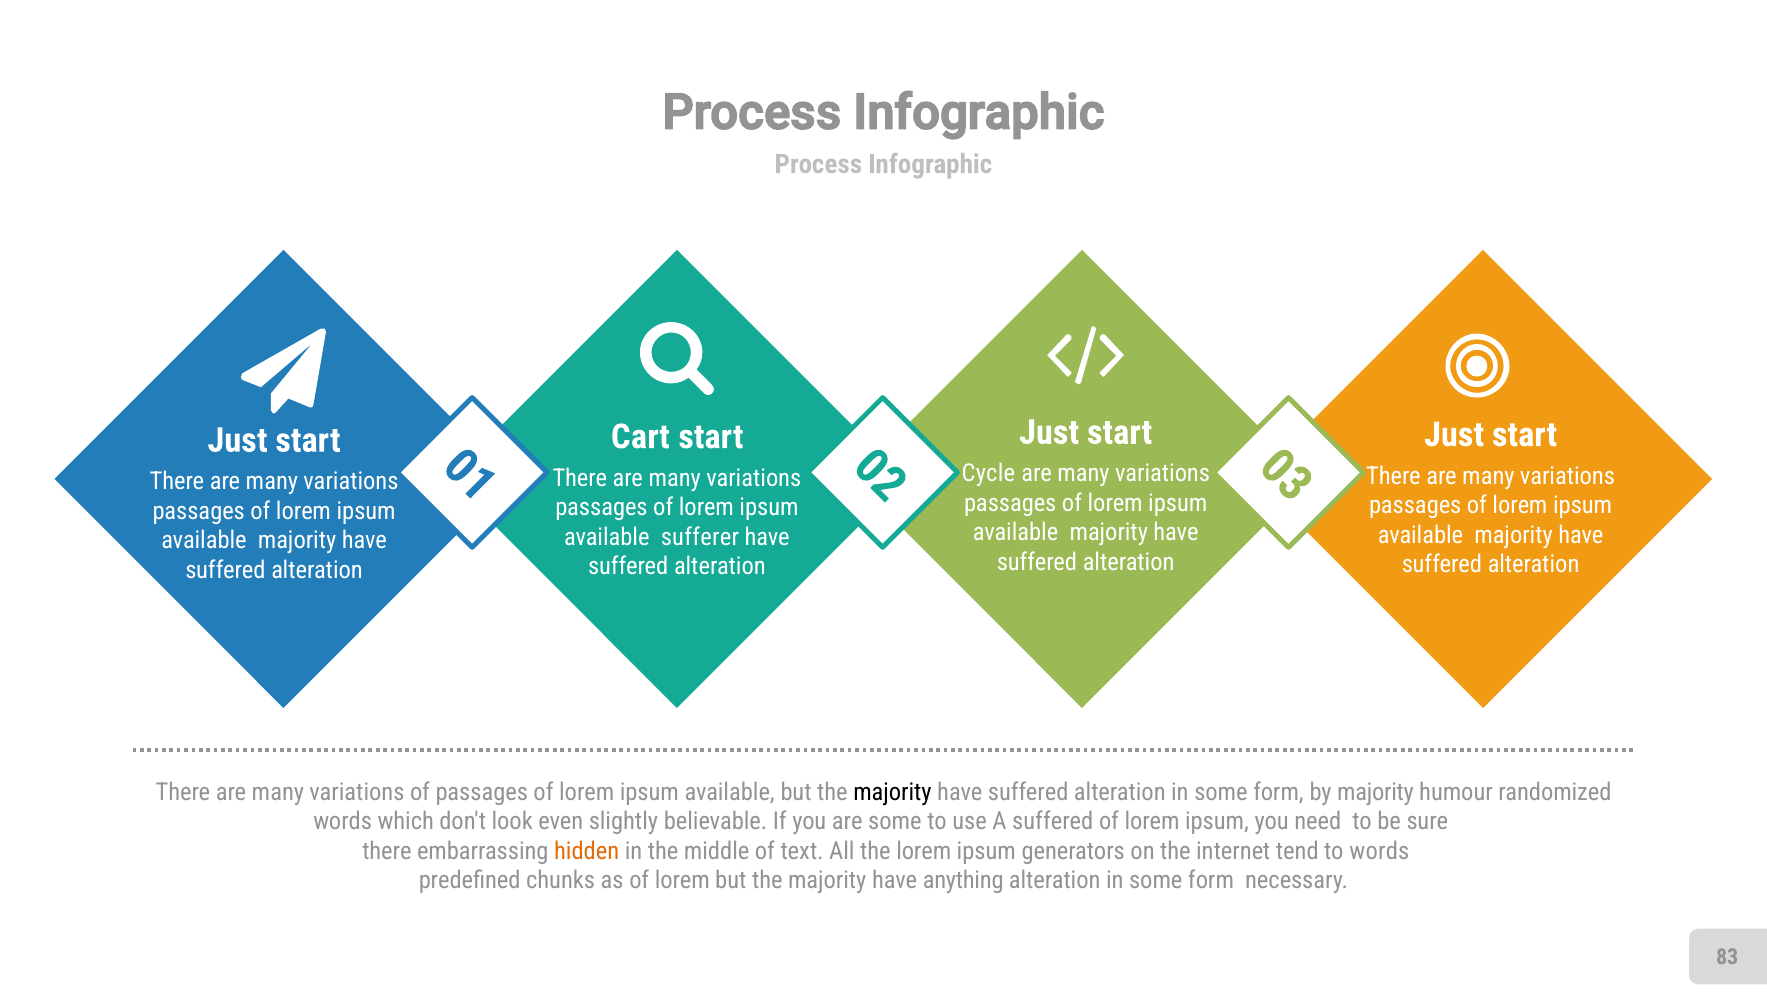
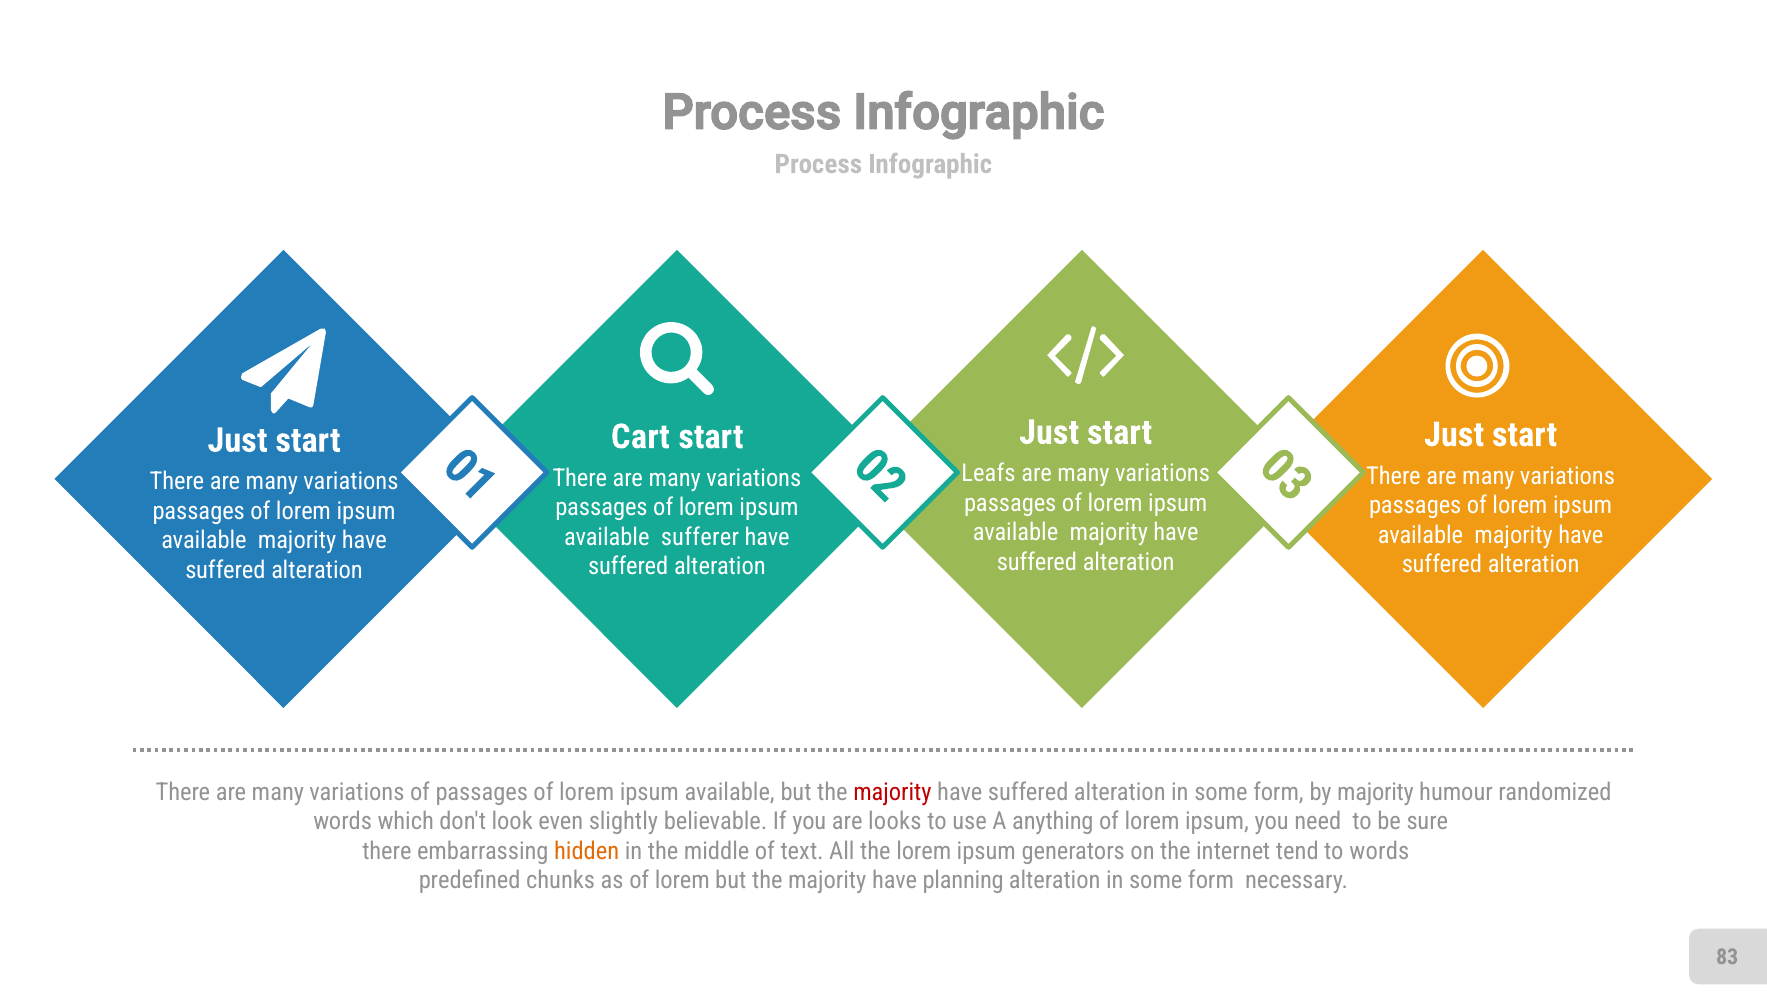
Cycle: Cycle -> Leafs
majority at (892, 792) colour: black -> red
are some: some -> looks
A suffered: suffered -> anything
anything: anything -> planning
